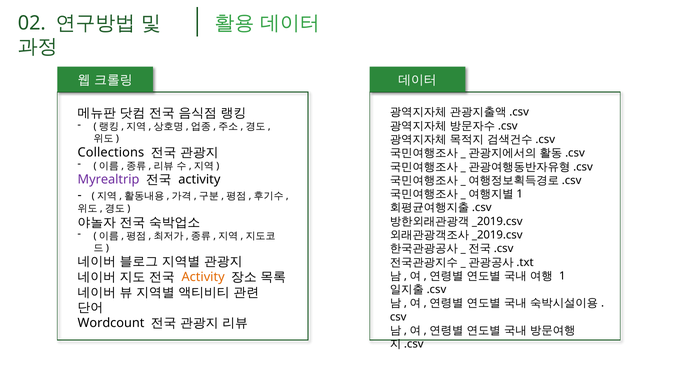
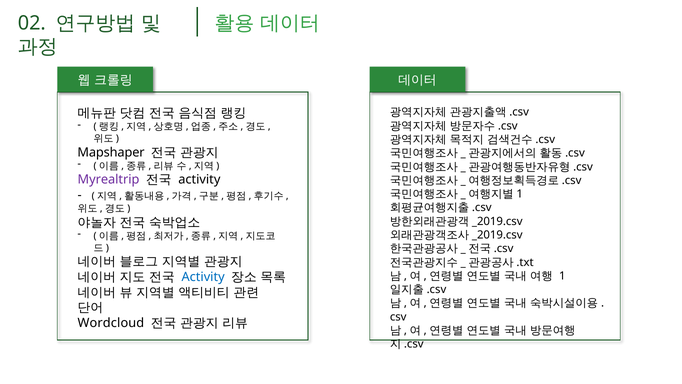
Collections: Collections -> Mapshaper
Activity at (203, 277) colour: orange -> blue
Wordcount: Wordcount -> Wordcloud
